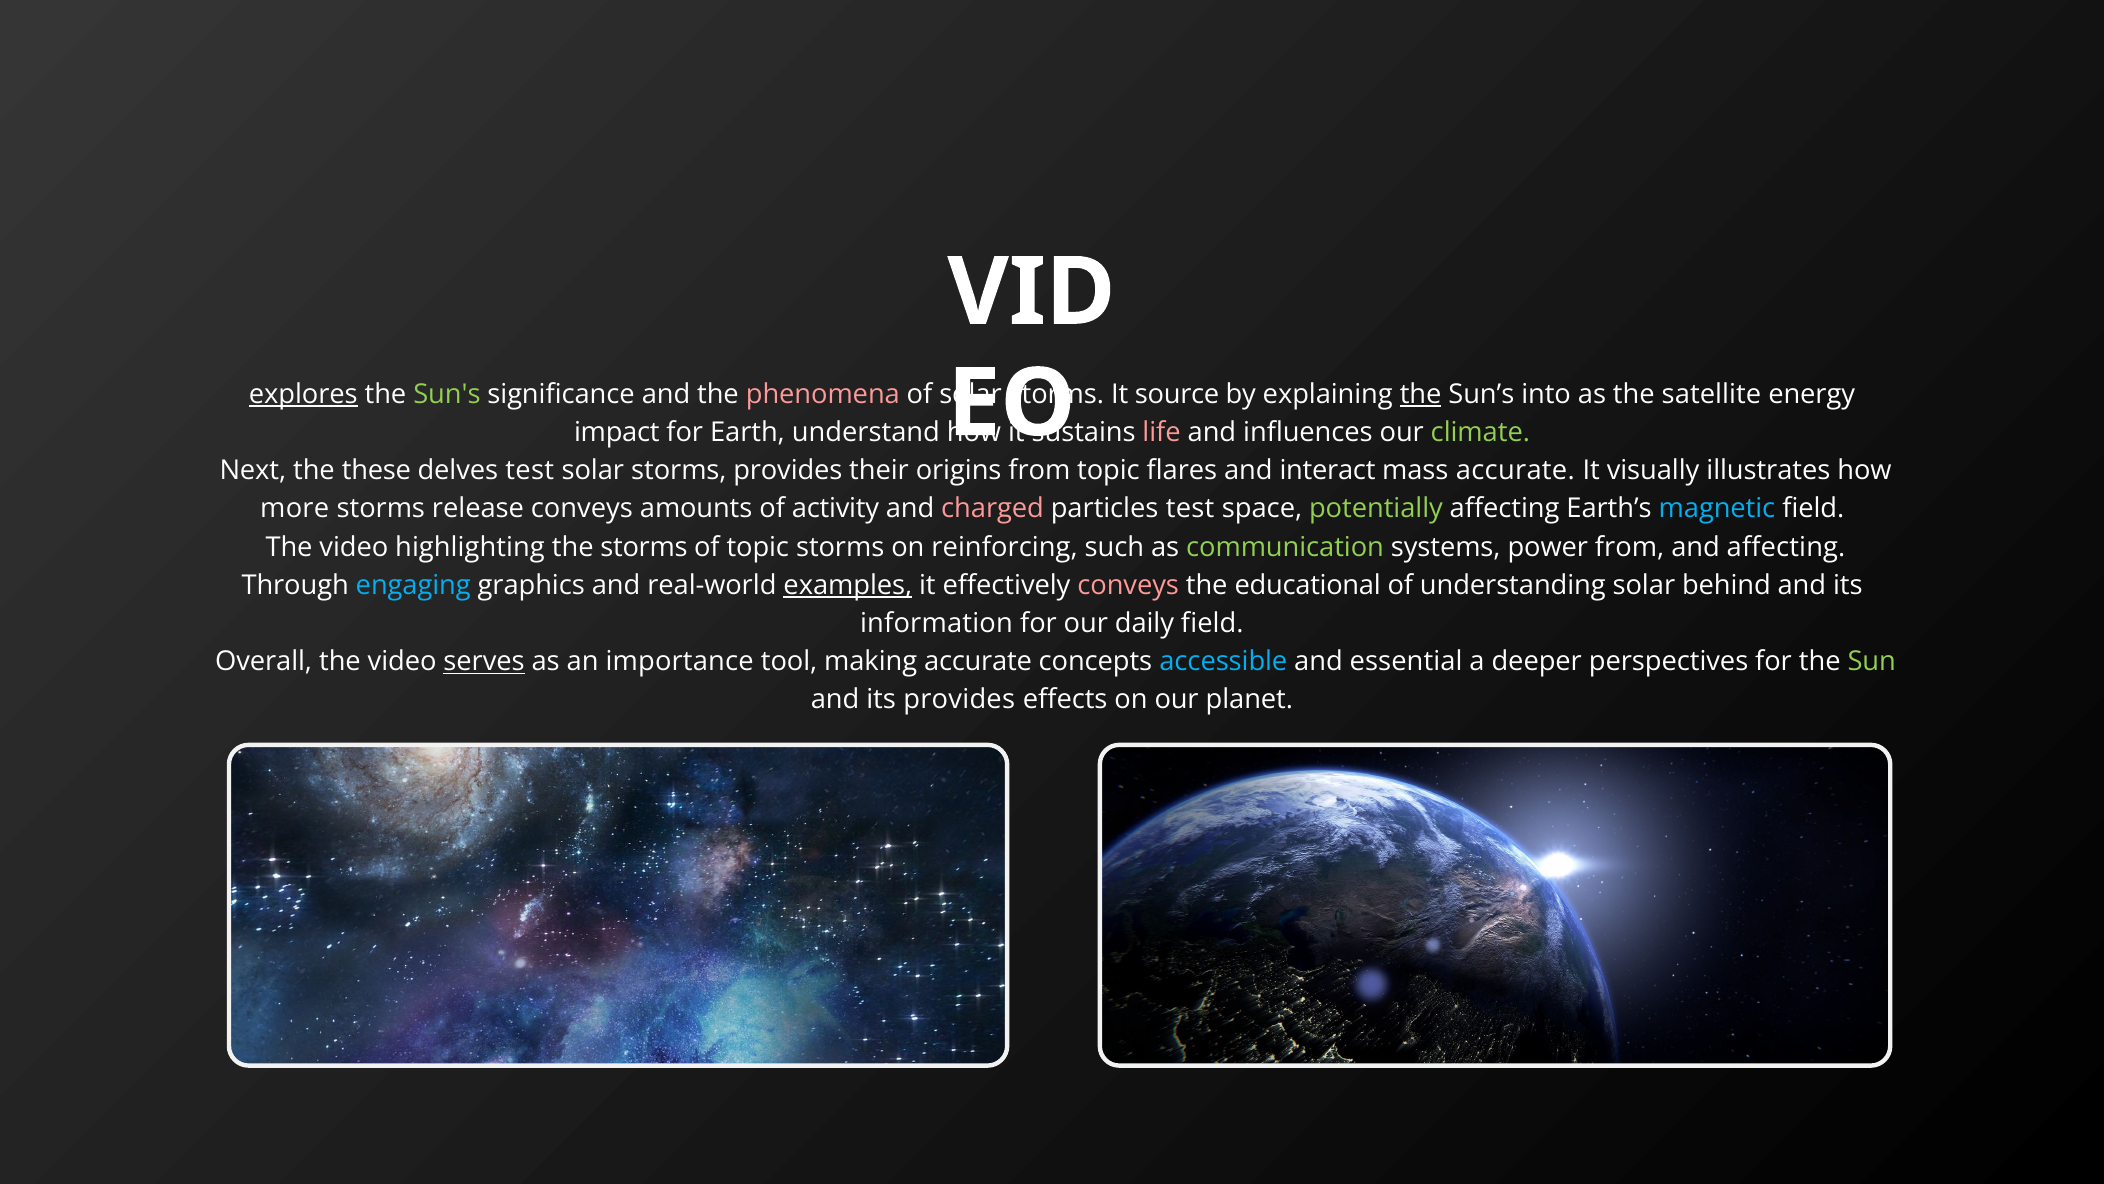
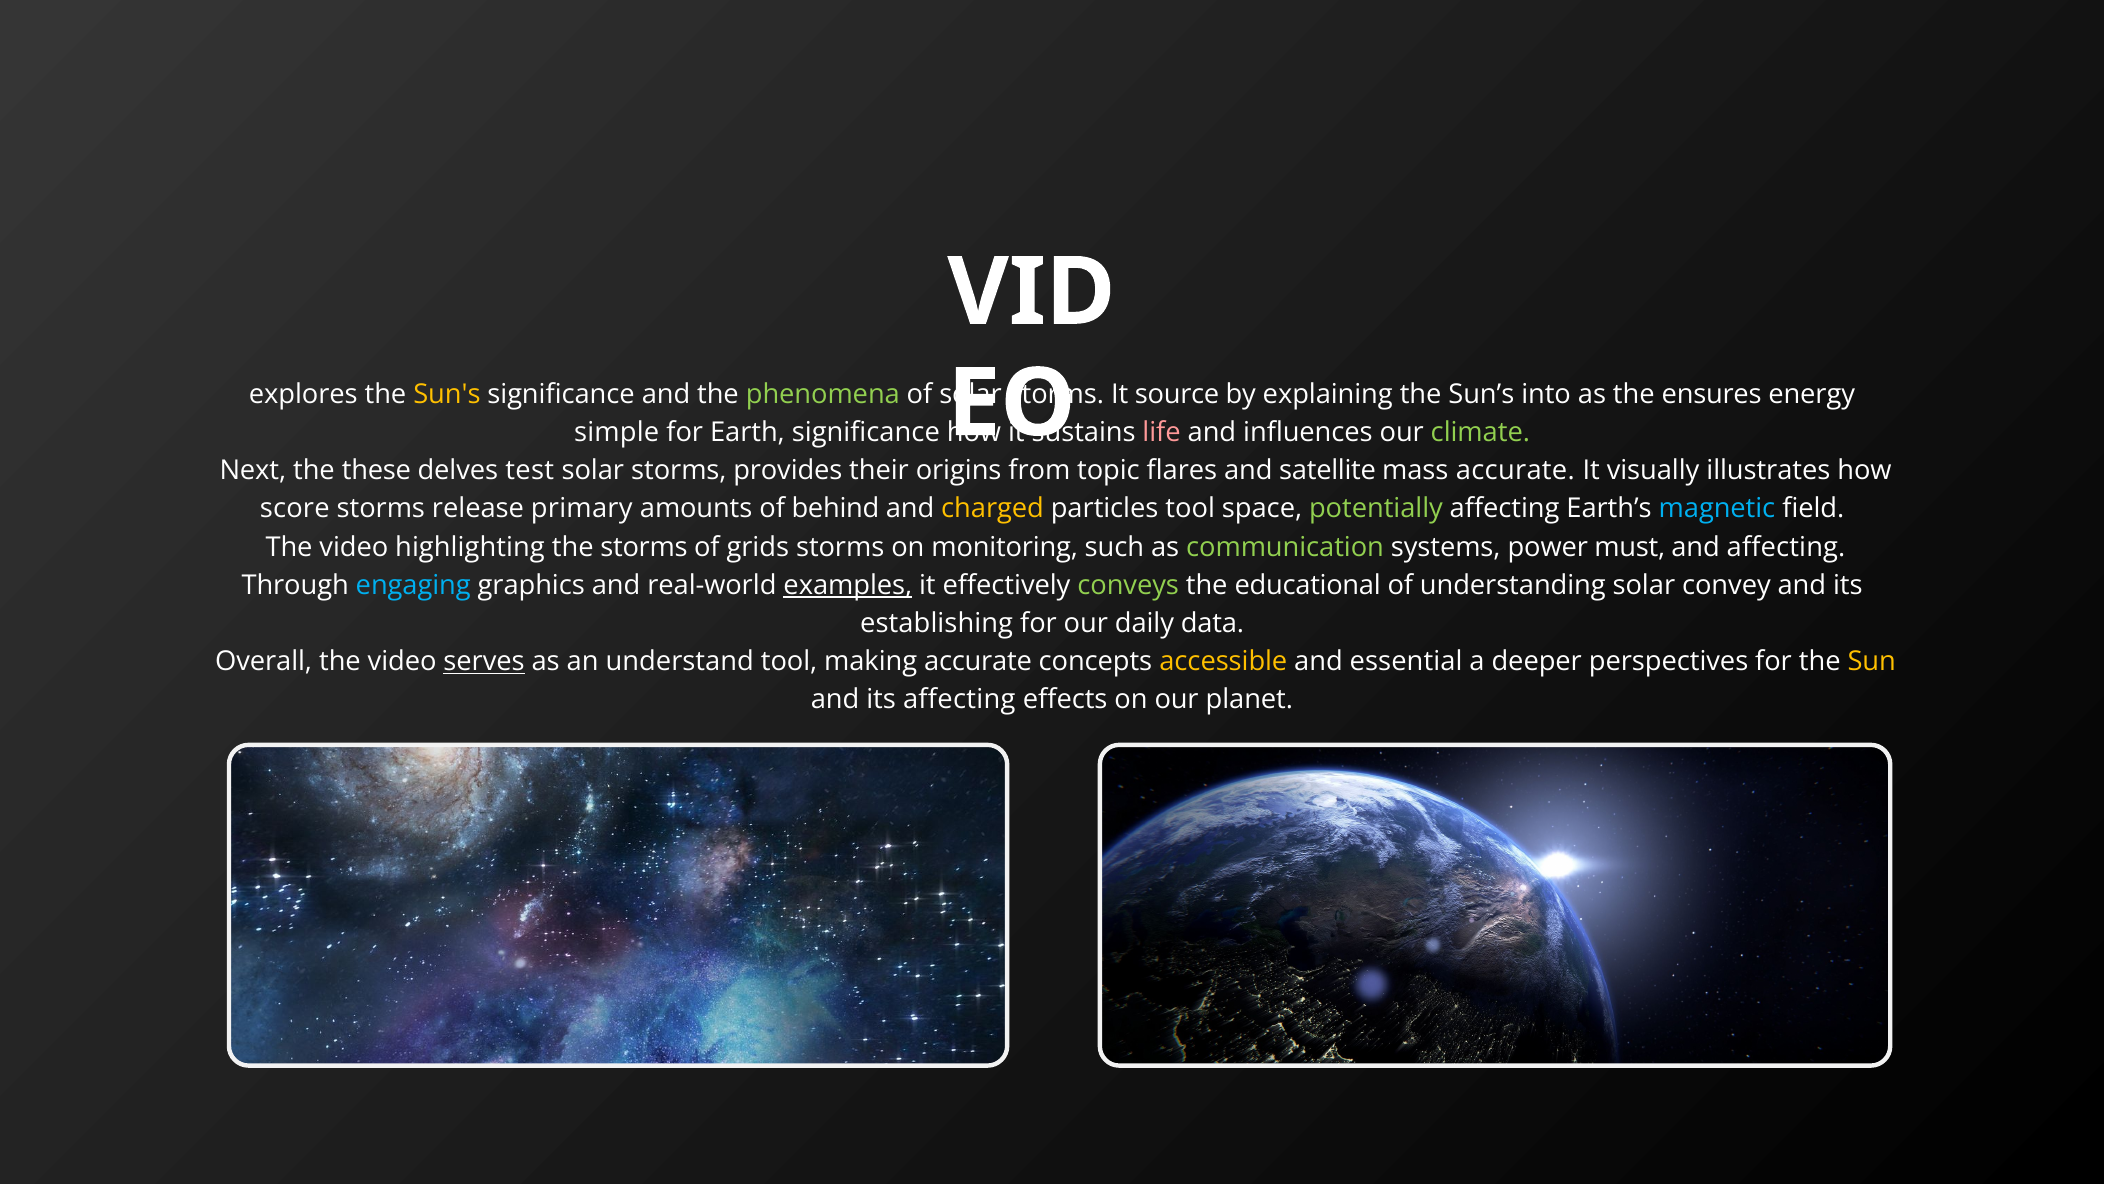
explores underline: present -> none
Sun's colour: light green -> yellow
phenomena colour: pink -> light green
the at (1421, 394) underline: present -> none
satellite: satellite -> ensures
impact: impact -> simple
Earth understand: understand -> significance
interact: interact -> satellite
more: more -> score
release conveys: conveys -> primary
activity: activity -> behind
charged colour: pink -> yellow
particles test: test -> tool
of topic: topic -> grids
reinforcing: reinforcing -> monitoring
power from: from -> must
conveys at (1128, 585) colour: pink -> light green
behind: behind -> convey
information: information -> establishing
daily field: field -> data
importance: importance -> understand
accessible colour: light blue -> yellow
Sun colour: light green -> yellow
its provides: provides -> affecting
